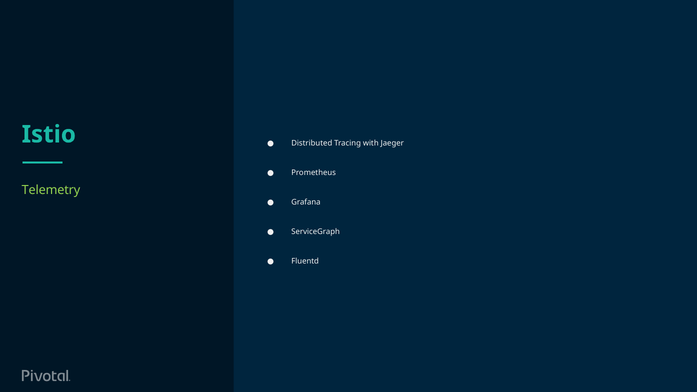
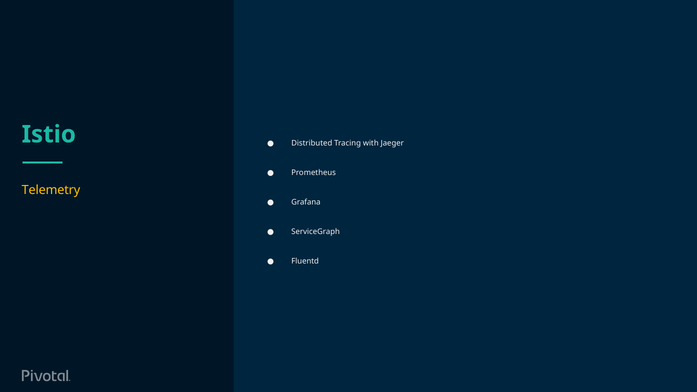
Telemetry colour: light green -> yellow
